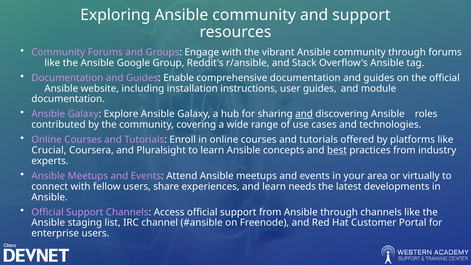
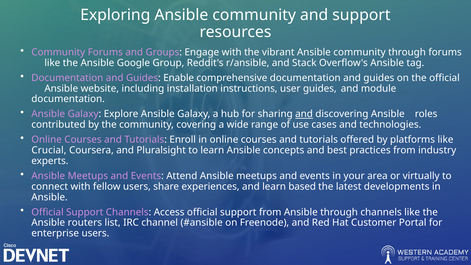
best underline: present -> none
needs: needs -> based
staging: staging -> routers
